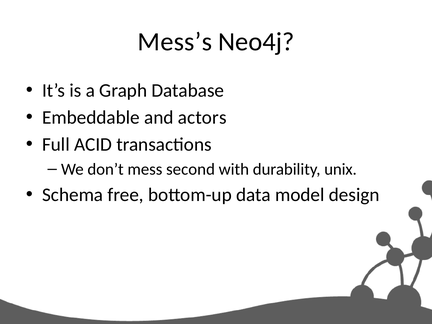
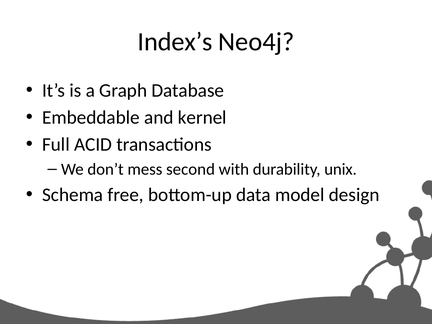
Mess’s: Mess’s -> Index’s
actors: actors -> kernel
